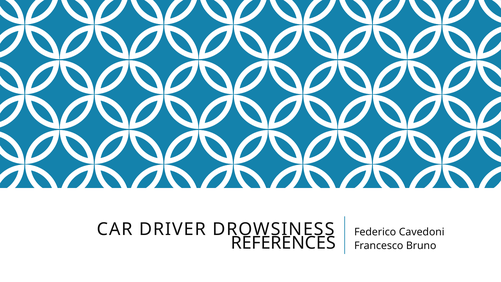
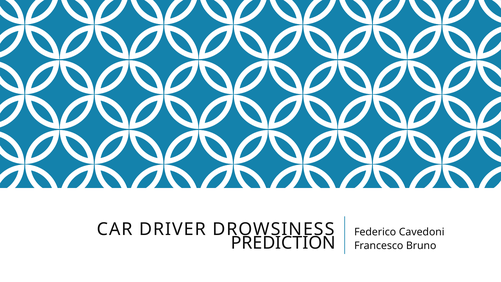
REFERENCES: REFERENCES -> PREDICTION
